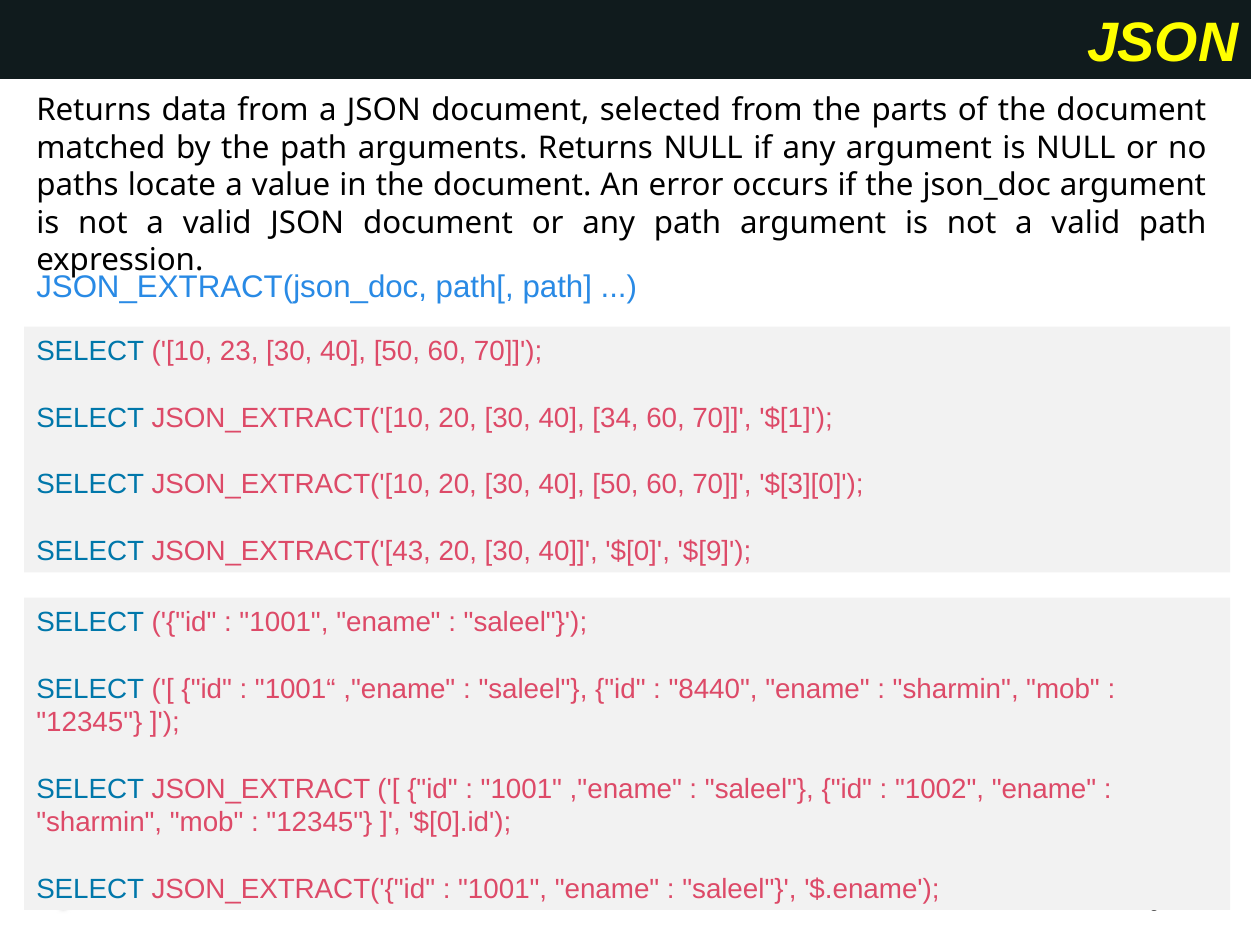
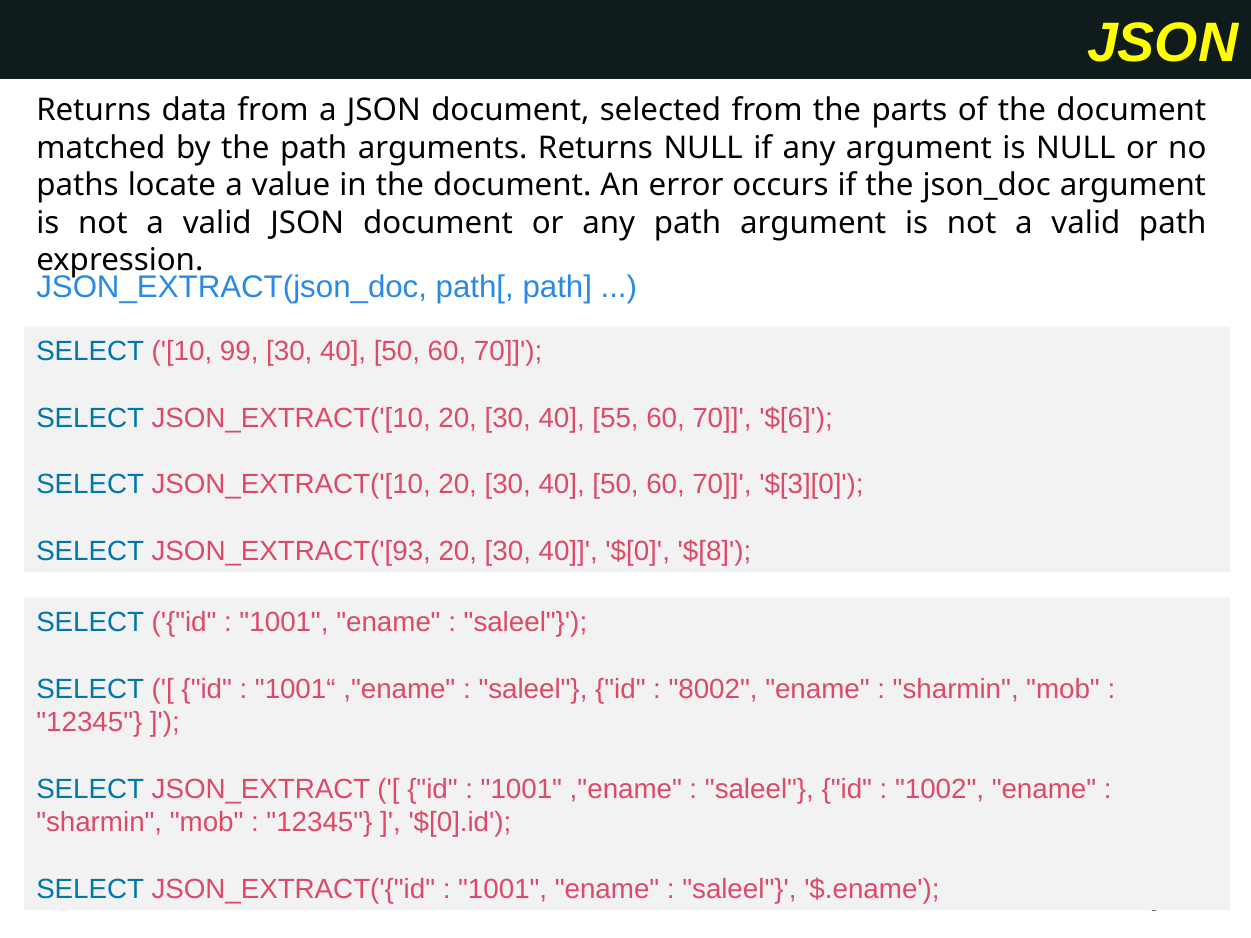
23: 23 -> 99
34: 34 -> 55
$[1: $[1 -> $[6
JSON_EXTRACT('[43: JSON_EXTRACT('[43 -> JSON_EXTRACT('[93
$[9: $[9 -> $[8
8440: 8440 -> 8002
